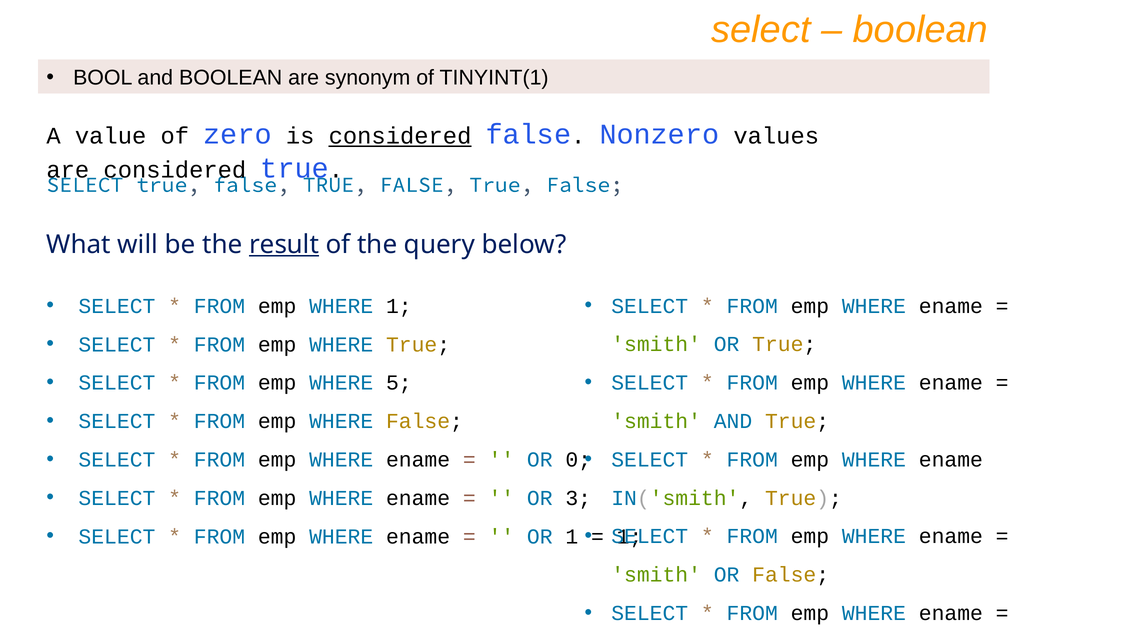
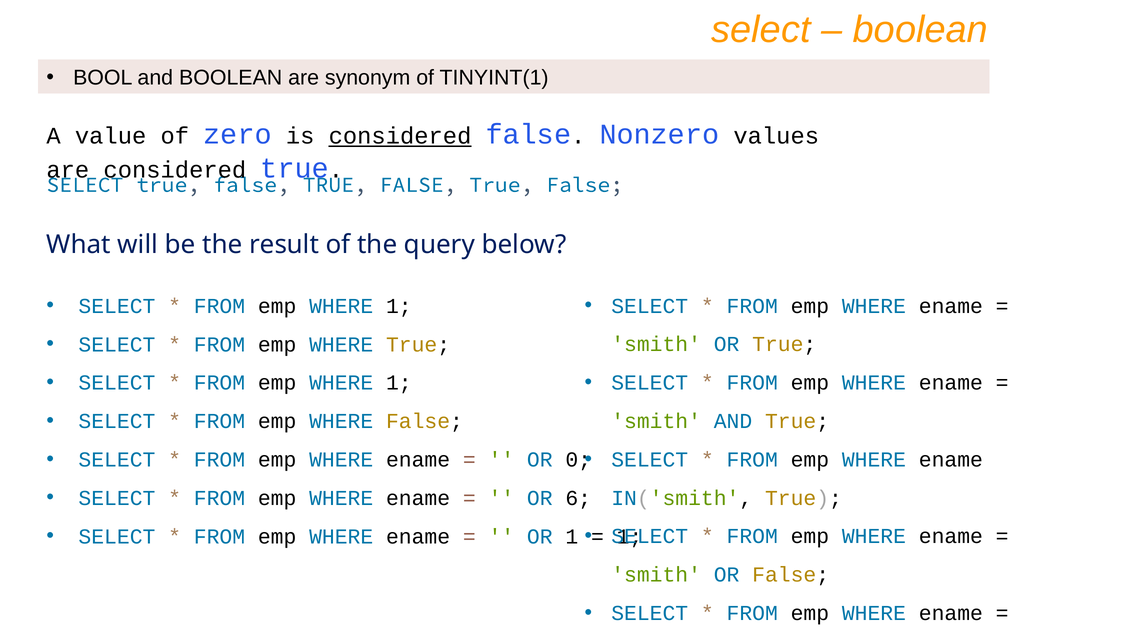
result underline: present -> none
5 at (399, 383): 5 -> 1
3: 3 -> 6
